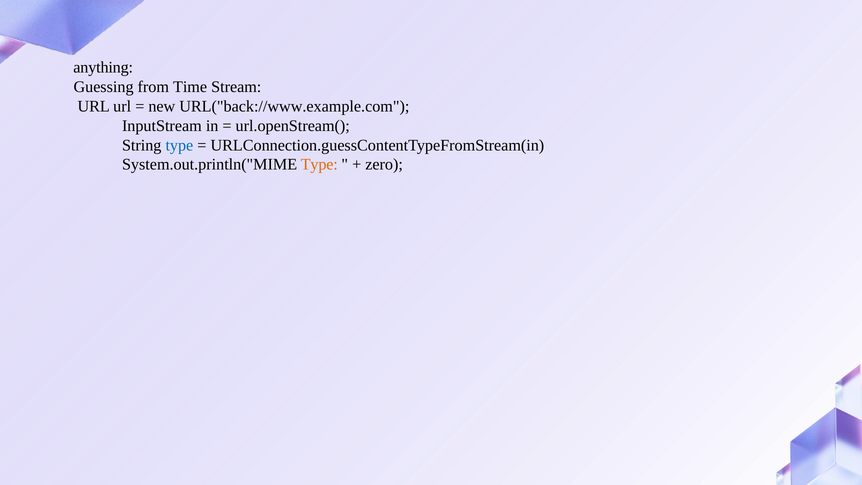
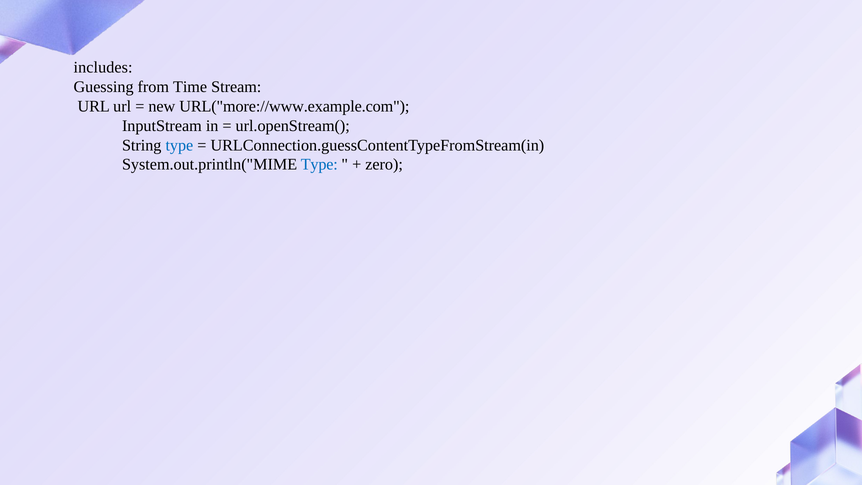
anything: anything -> includes
URL("back://www.example.com: URL("back://www.example.com -> URL("more://www.example.com
Type at (319, 165) colour: orange -> blue
